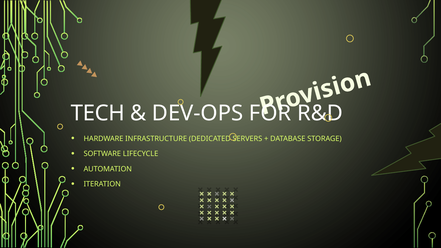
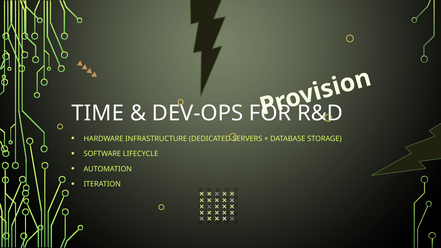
TECH: TECH -> TIME
